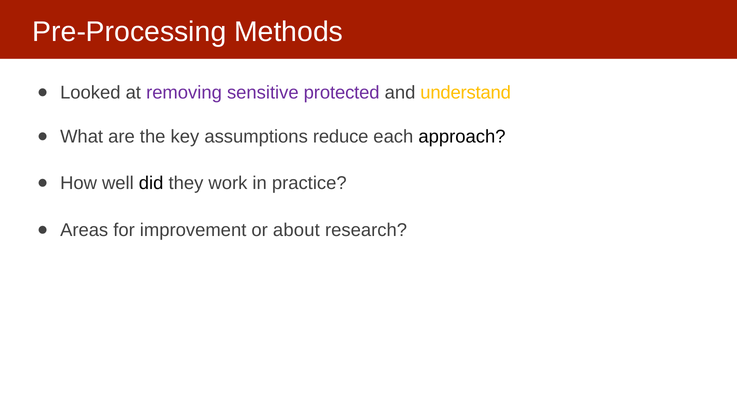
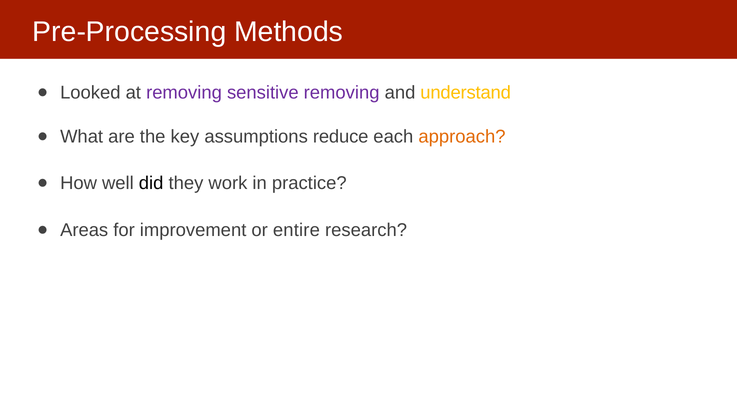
sensitive protected: protected -> removing
approach colour: black -> orange
about: about -> entire
